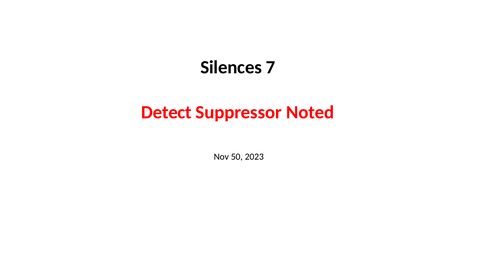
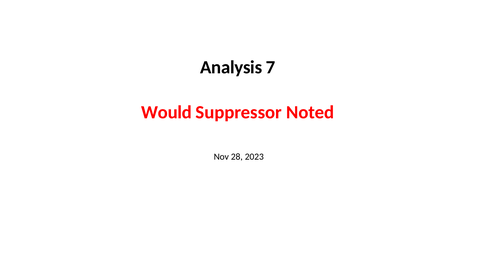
Silences: Silences -> Analysis
Detect: Detect -> Would
50: 50 -> 28
